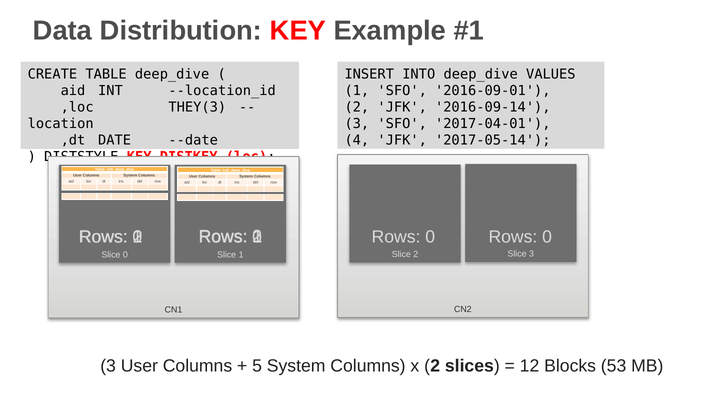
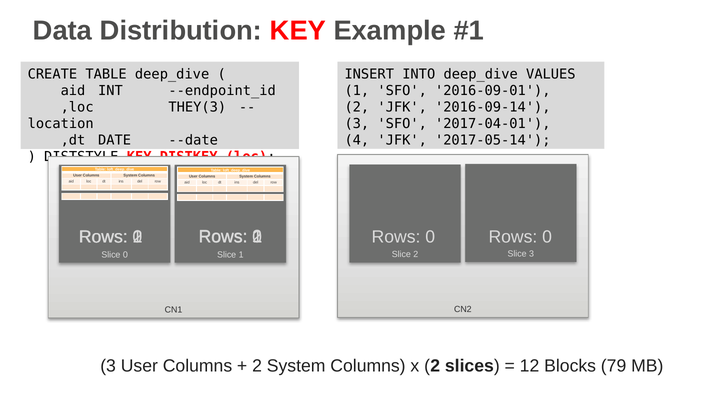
--location_id: --location_id -> --endpoint_id
5 at (257, 366): 5 -> 2
53: 53 -> 79
